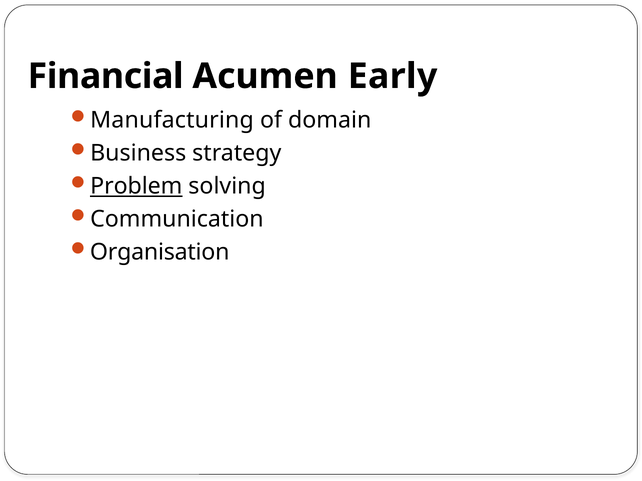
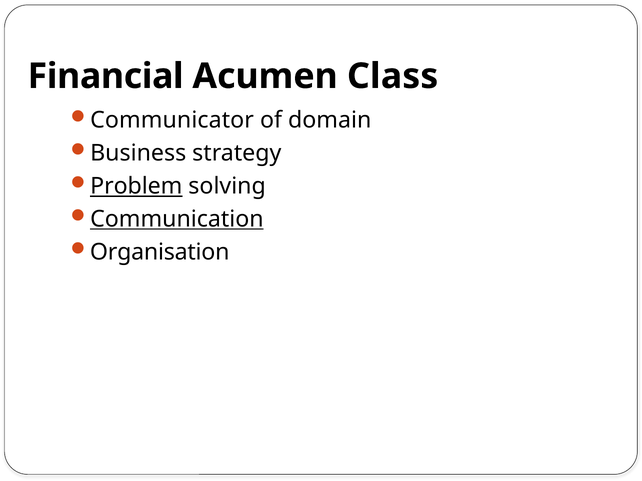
Early: Early -> Class
Manufacturing: Manufacturing -> Communicator
Communication underline: none -> present
